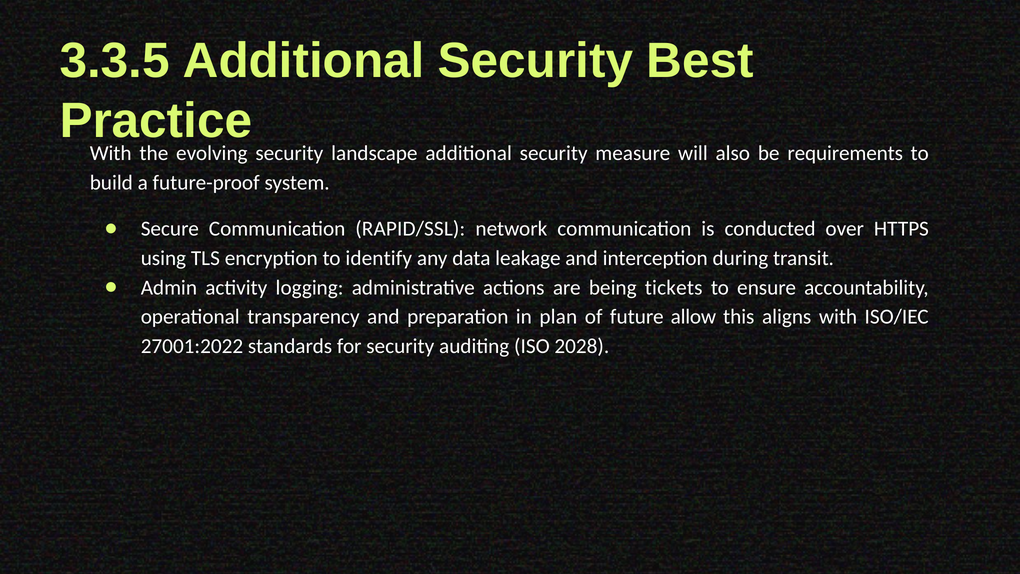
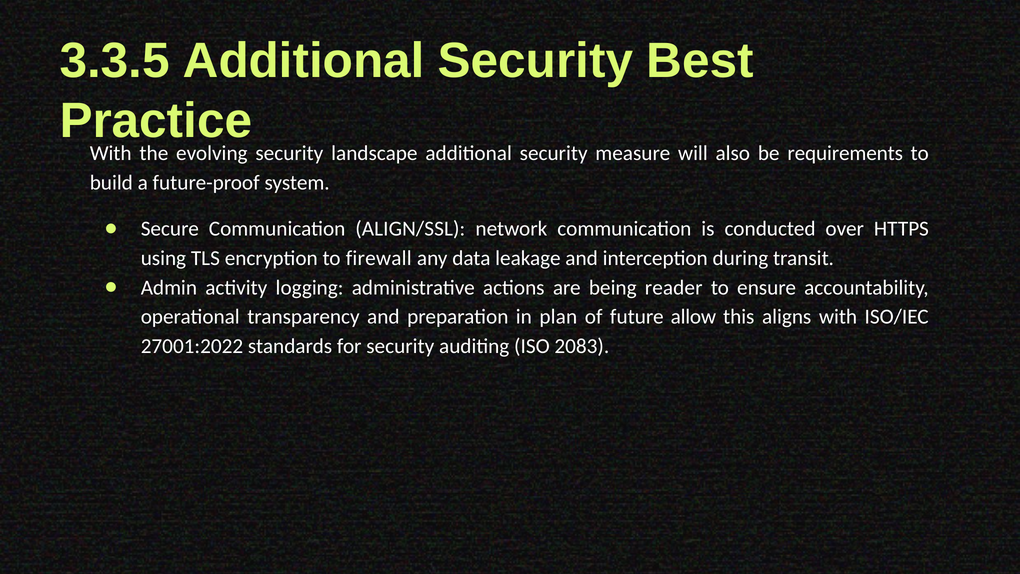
RAPID/SSL: RAPID/SSL -> ALIGN/SSL
identify: identify -> firewall
tickets: tickets -> reader
2028: 2028 -> 2083
